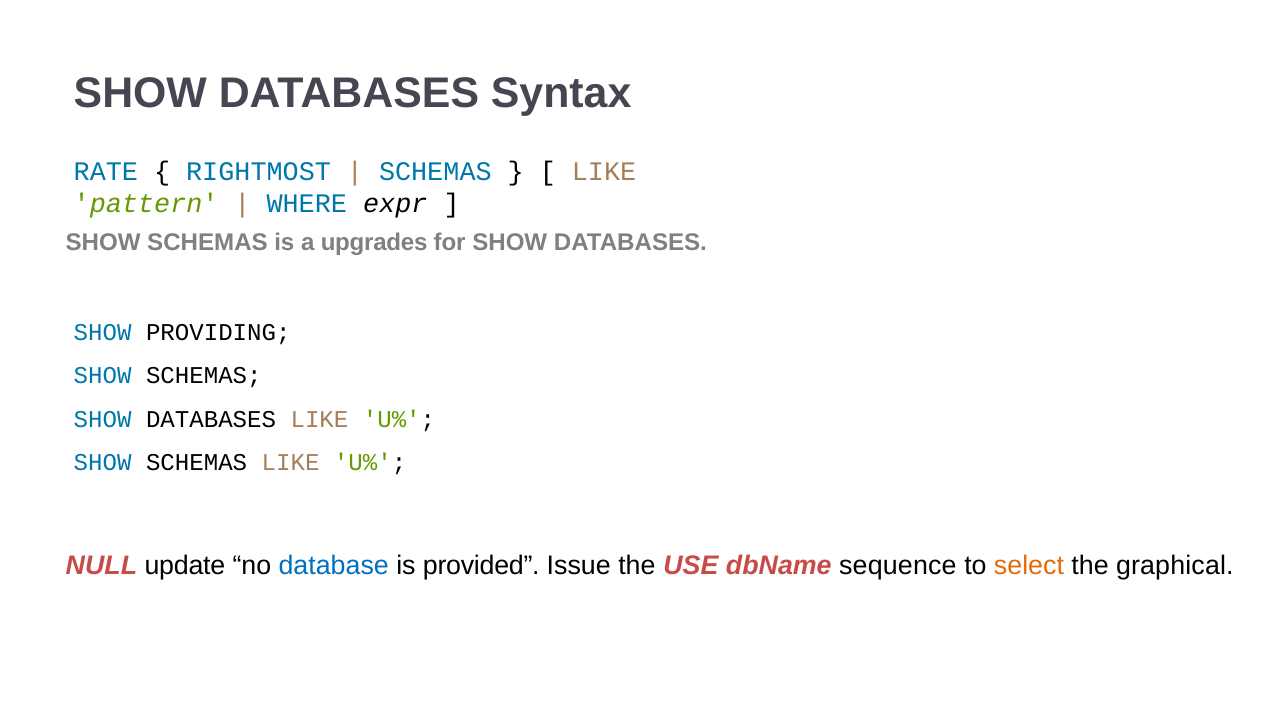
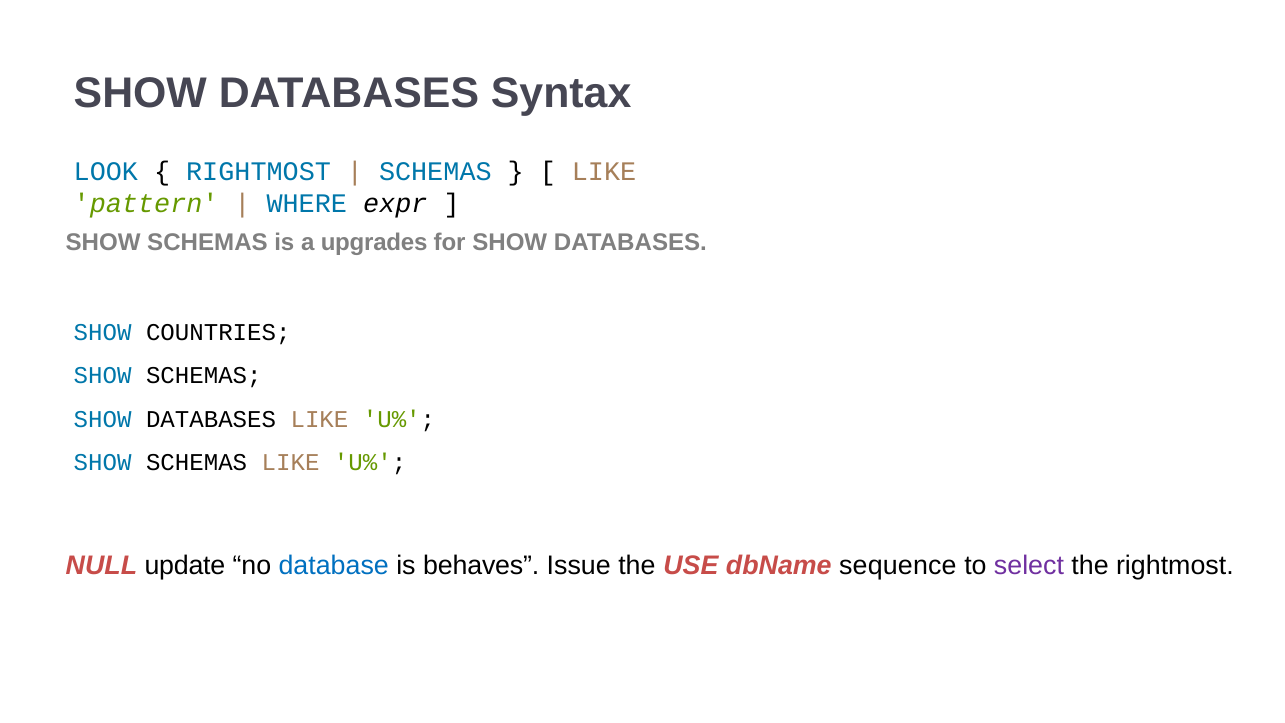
RATE: RATE -> LOOK
PROVIDING: PROVIDING -> COUNTRIES
provided: provided -> behaves
select colour: orange -> purple
the graphical: graphical -> rightmost
